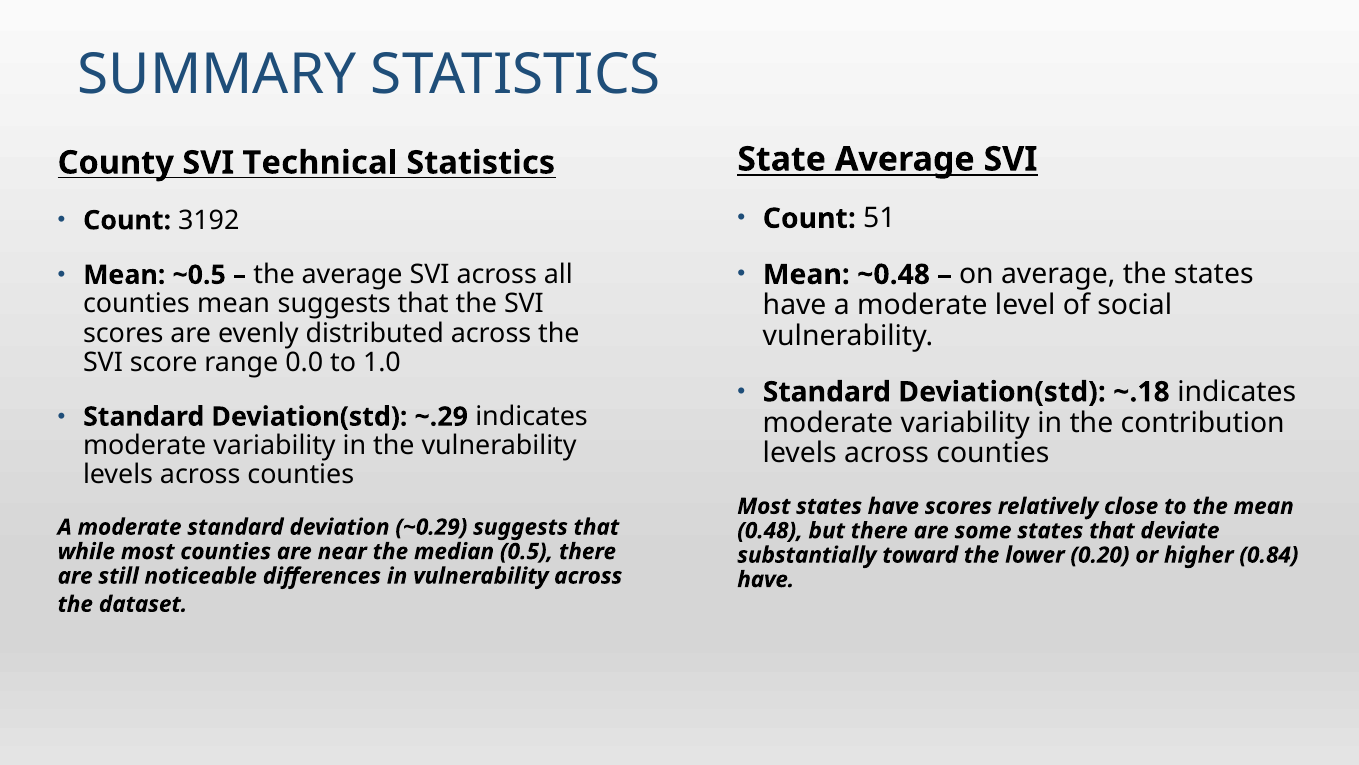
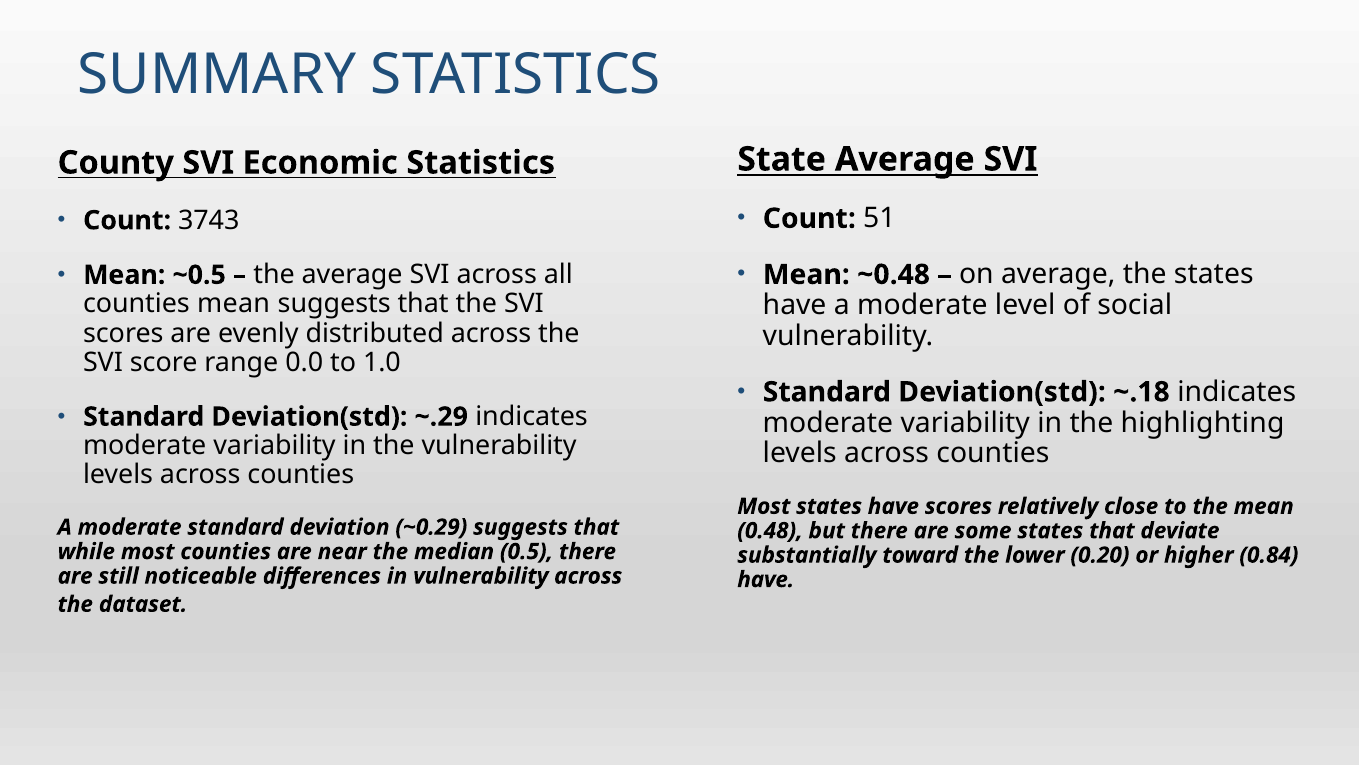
Technical: Technical -> Economic
3192: 3192 -> 3743
contribution: contribution -> highlighting
